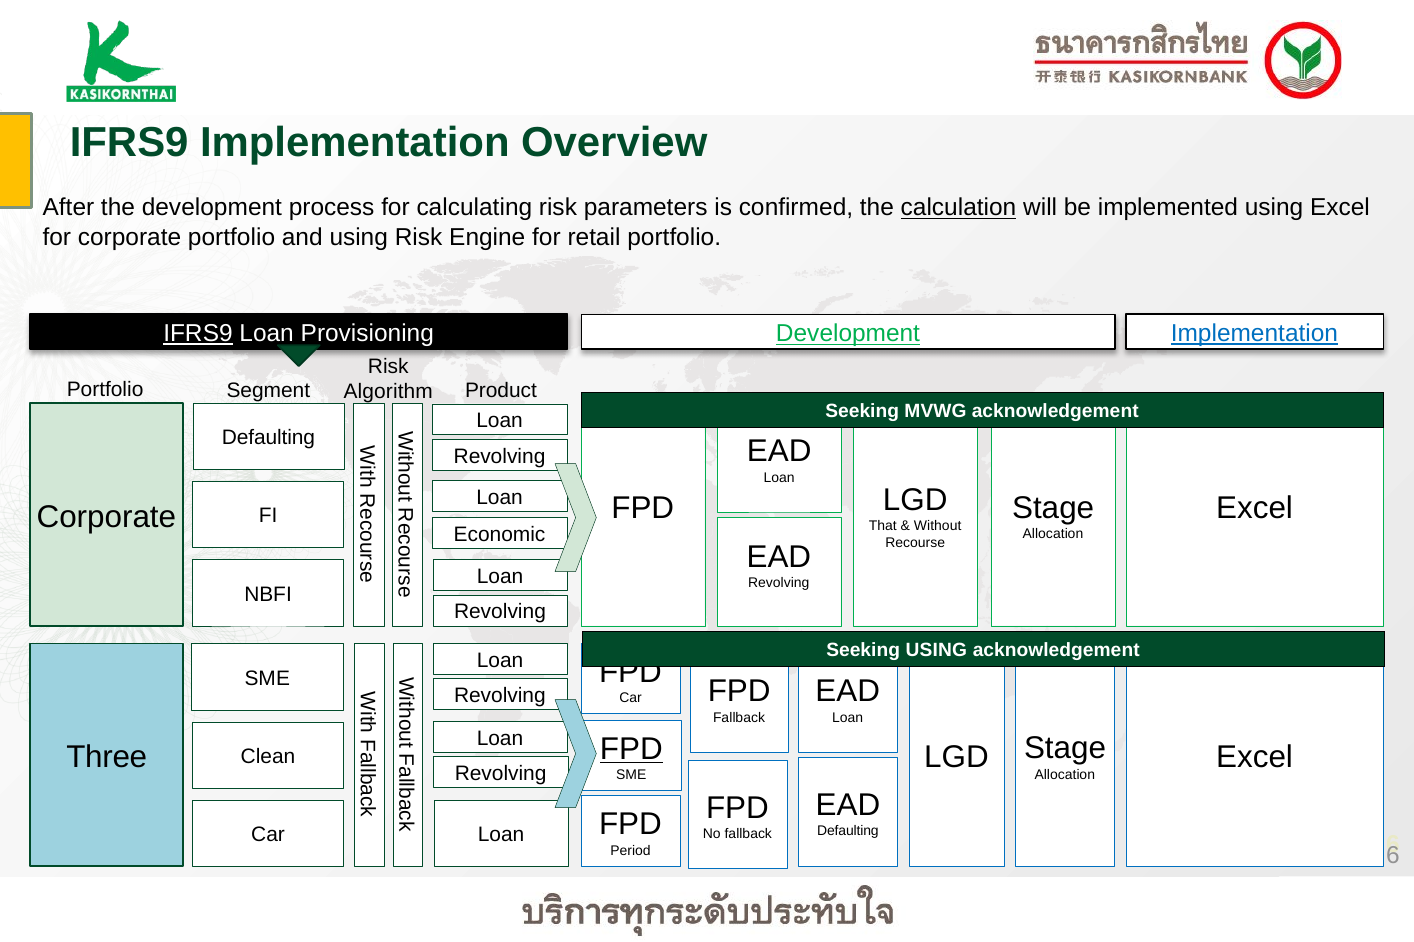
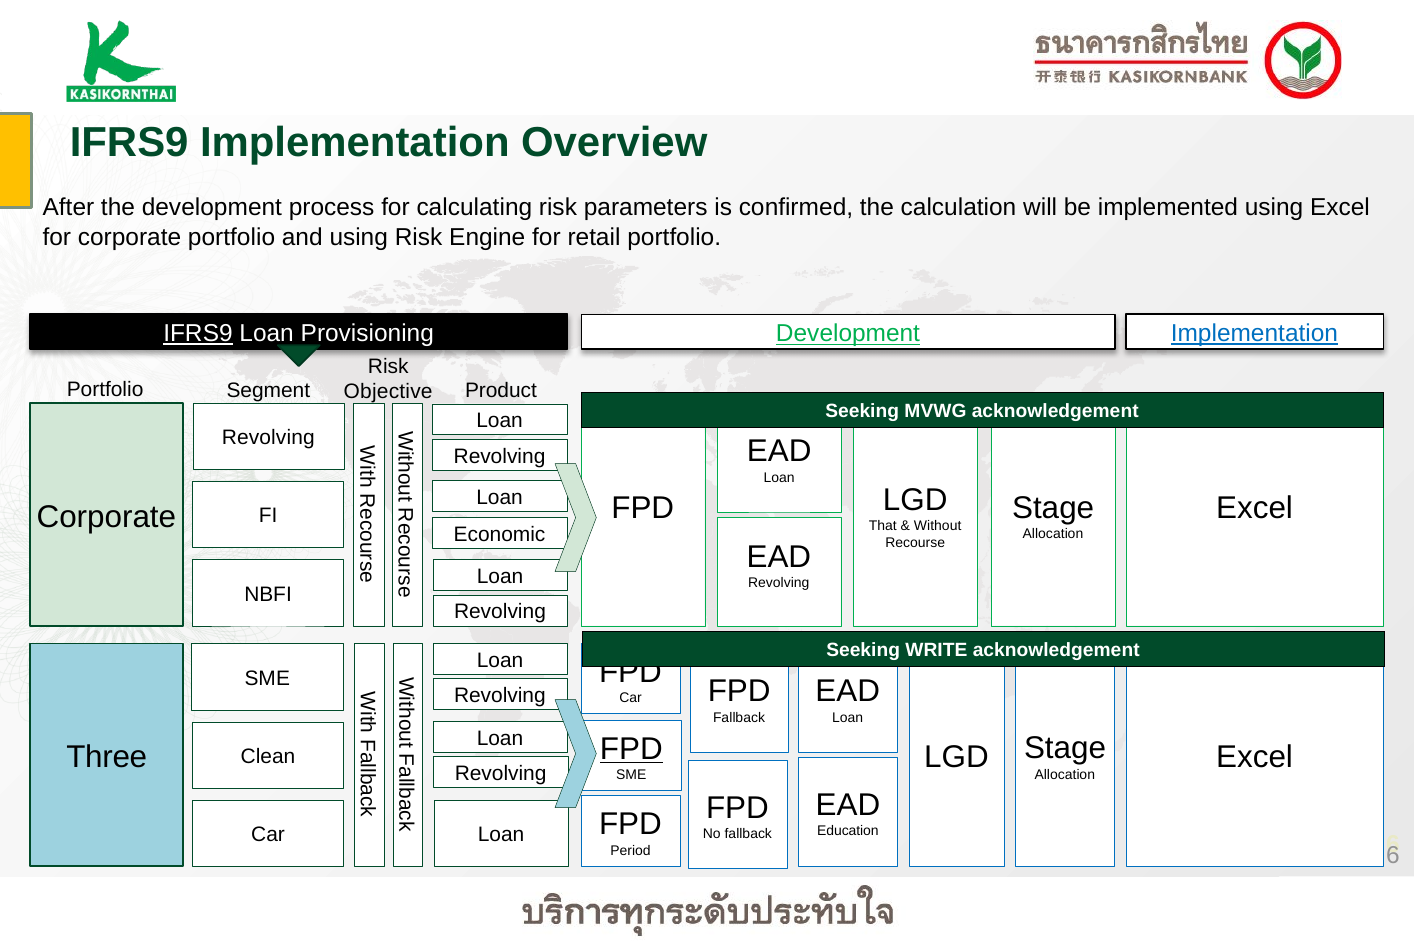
calculation underline: present -> none
Algorithm: Algorithm -> Objective
Defaulting at (268, 438): Defaulting -> Revolving
Seeking USING: USING -> WRITE
Defaulting at (848, 832): Defaulting -> Education
